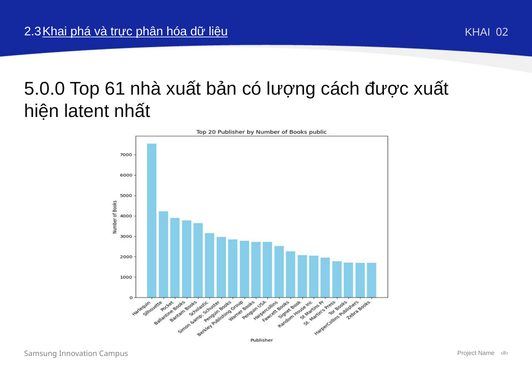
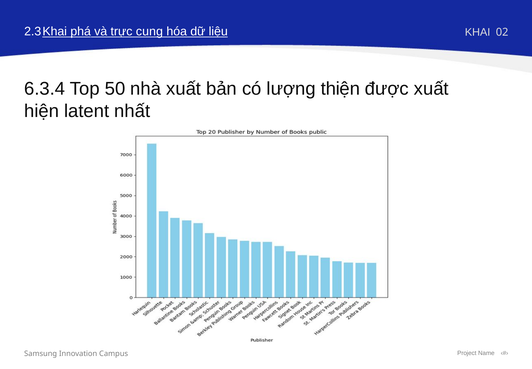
phân: phân -> cung
5.0.0: 5.0.0 -> 6.3.4
61: 61 -> 50
cách: cách -> thiện
